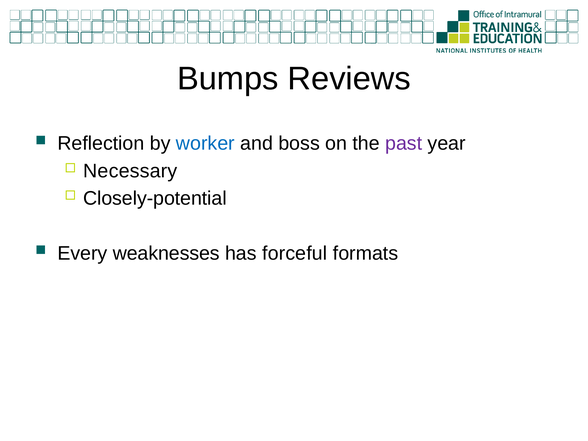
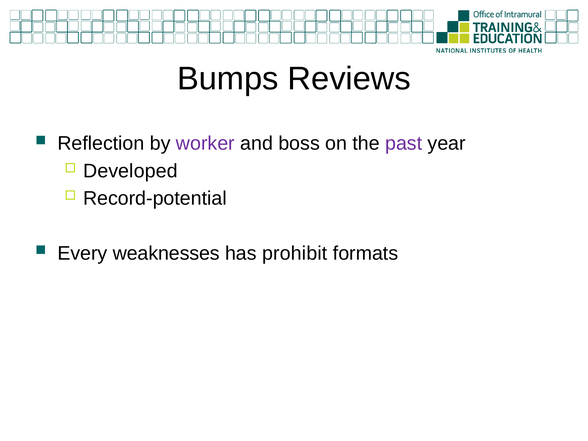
worker colour: blue -> purple
Necessary: Necessary -> Developed
Closely-potential: Closely-potential -> Record-potential
forceful: forceful -> prohibit
